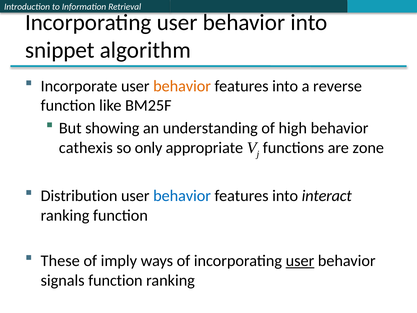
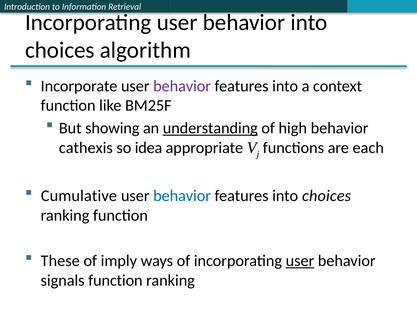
snippet at (60, 50): snippet -> choices
behavior at (182, 86) colour: orange -> purple
reverse: reverse -> context
understanding underline: none -> present
only: only -> idea
zone: zone -> each
Distribution: Distribution -> Cumulative
features into interact: interact -> choices
